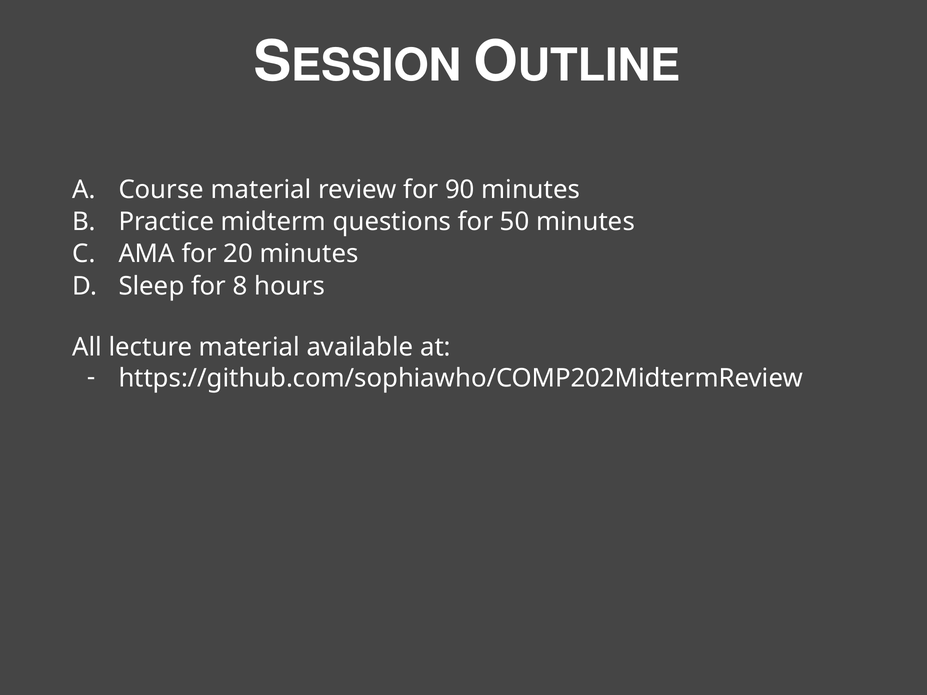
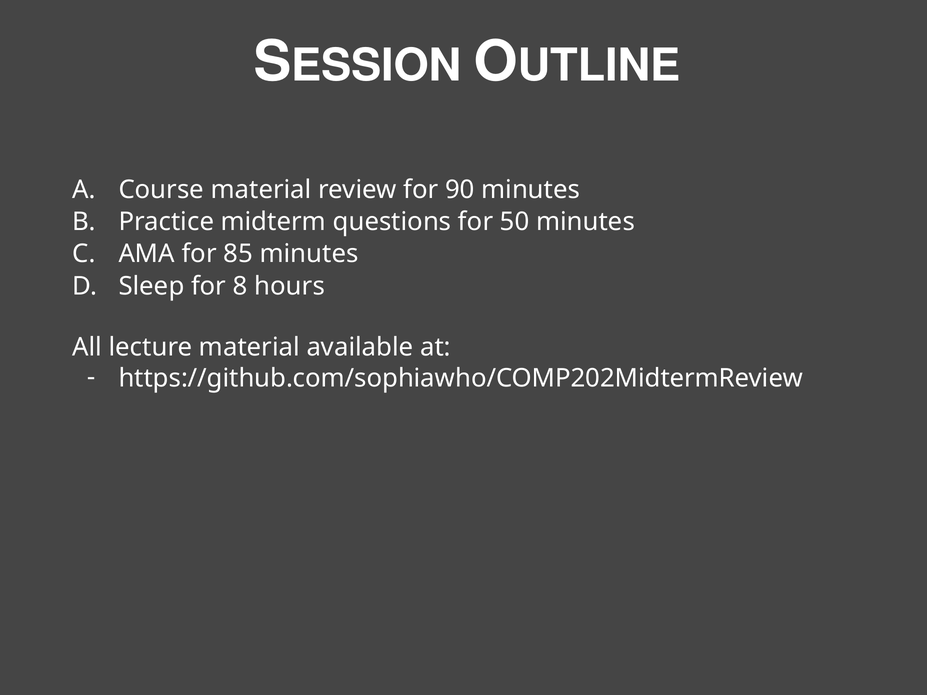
20: 20 -> 85
